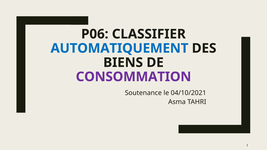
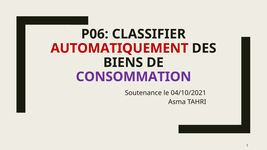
AUTOMATIQUEMENT colour: blue -> red
